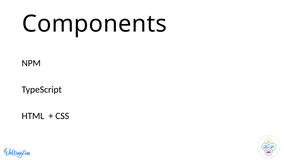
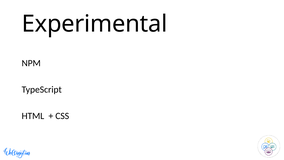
Components: Components -> Experimental
